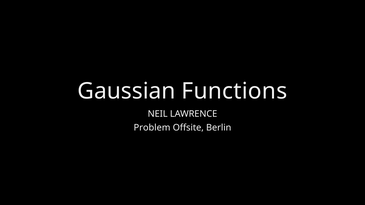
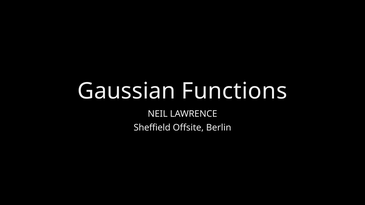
Problem: Problem -> Sheffield
